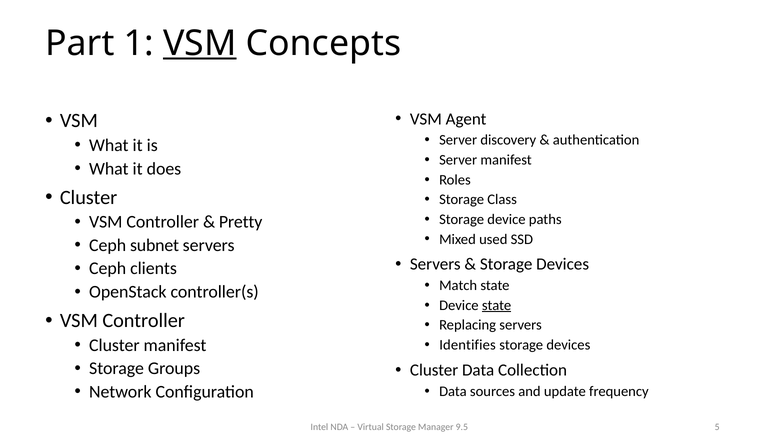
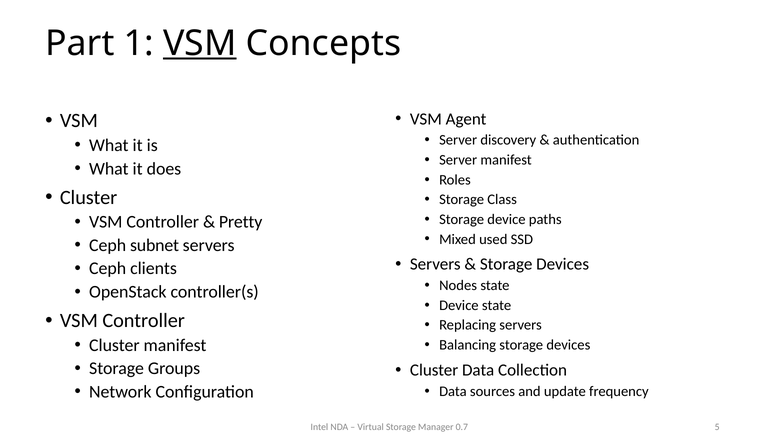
Match: Match -> Nodes
state at (497, 305) underline: present -> none
Identifies: Identifies -> Balancing
9.5: 9.5 -> 0.7
